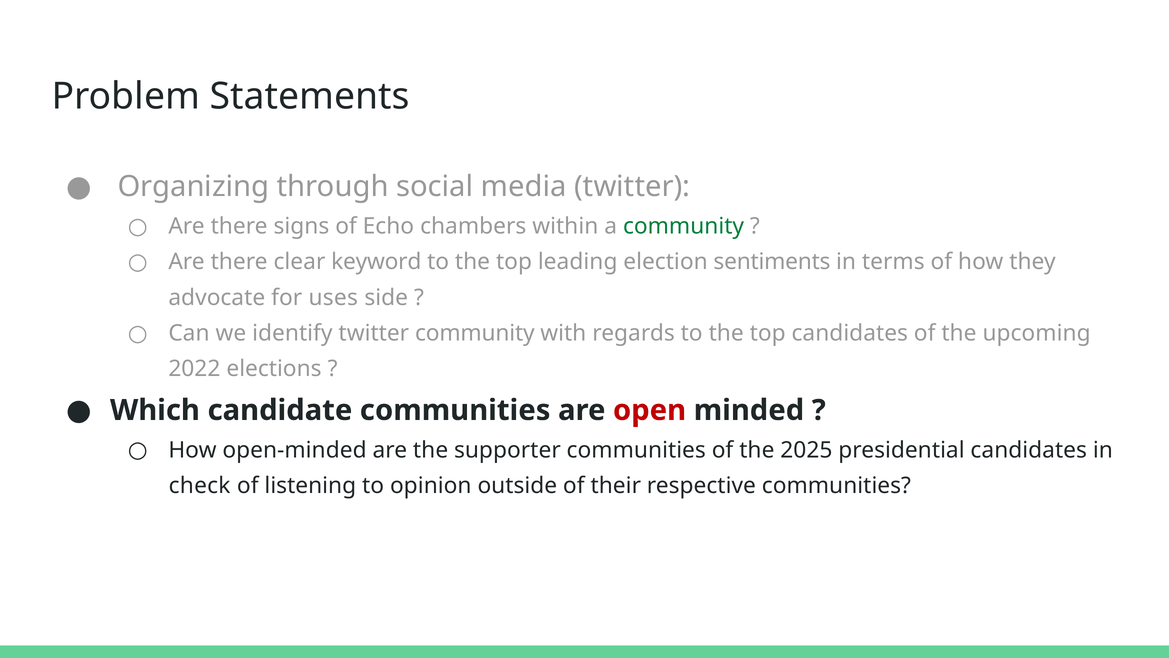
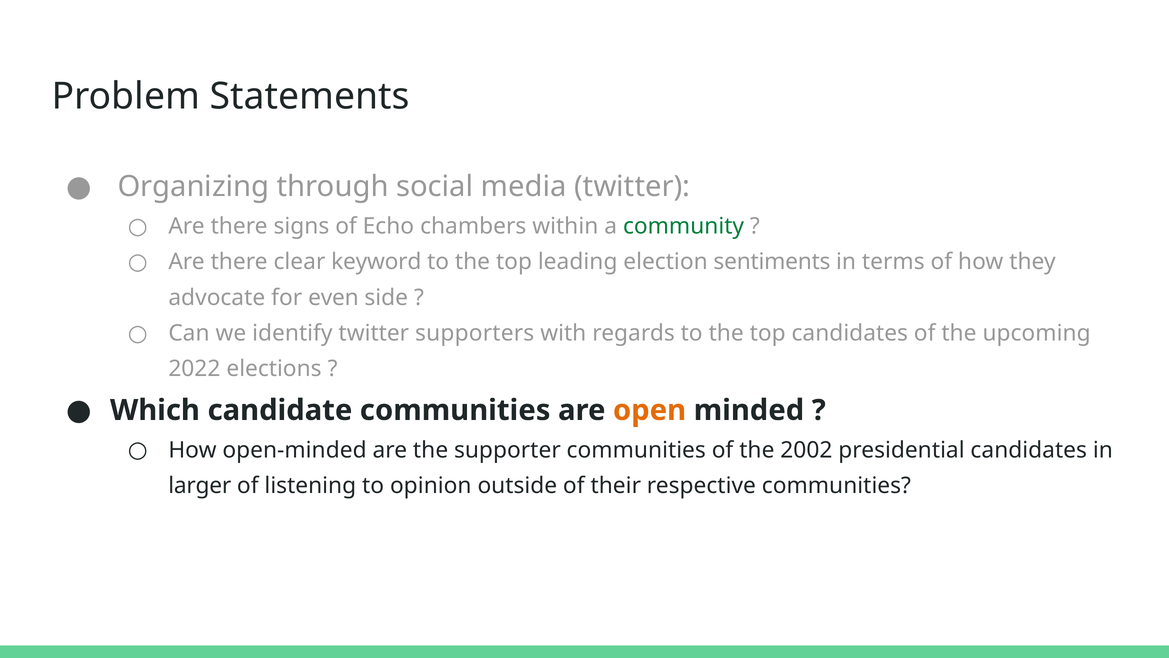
uses: uses -> even
twitter community: community -> supporters
open colour: red -> orange
2025: 2025 -> 2002
check: check -> larger
